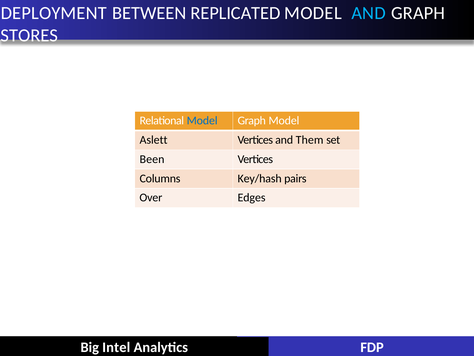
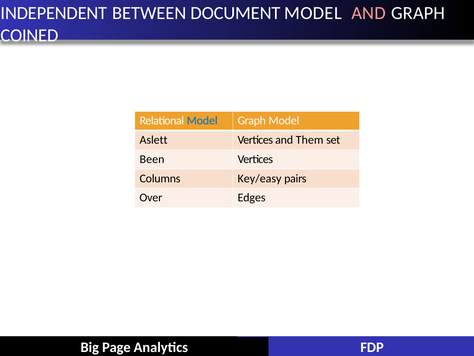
DEPLOYMENT: DEPLOYMENT -> INDEPENDENT
REPLICATED: REPLICATED -> DOCUMENT
AND at (369, 13) colour: light blue -> pink
STORES: STORES -> COINED
Key/hash: Key/hash -> Key/easy
Intel: Intel -> Page
